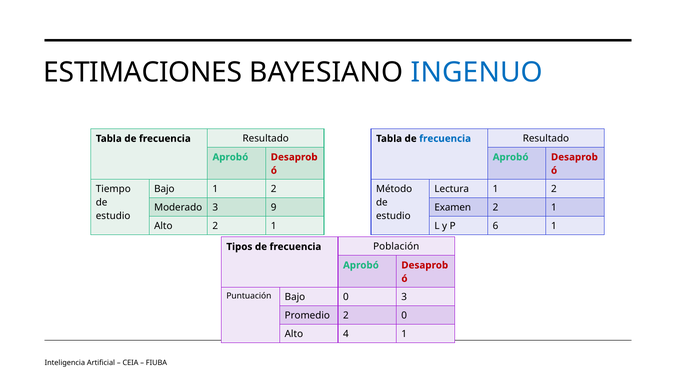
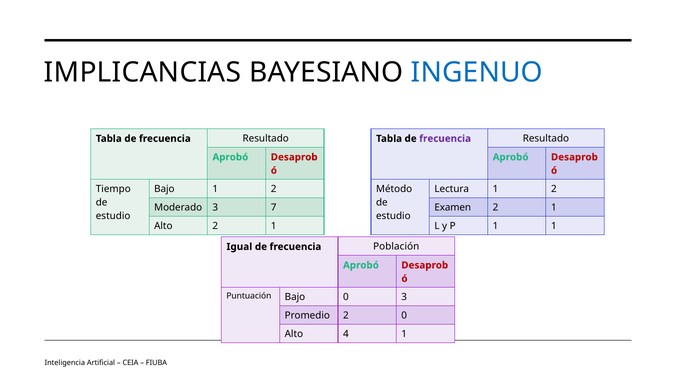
ESTIMACIONES: ESTIMACIONES -> IMPLICANCIAS
frecuencia at (445, 139) colour: blue -> purple
9: 9 -> 7
P 6: 6 -> 1
Tipos: Tipos -> Igual
